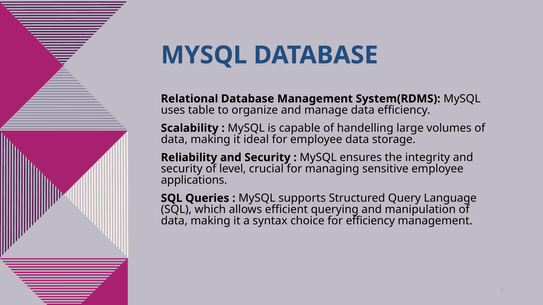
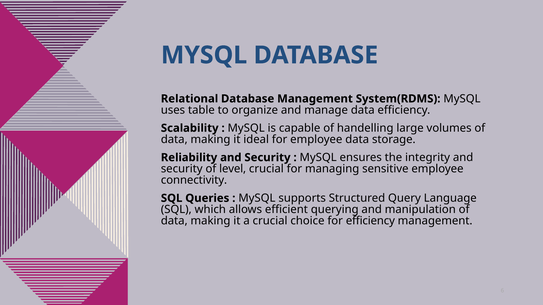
applications: applications -> connectivity
a syntax: syntax -> crucial
